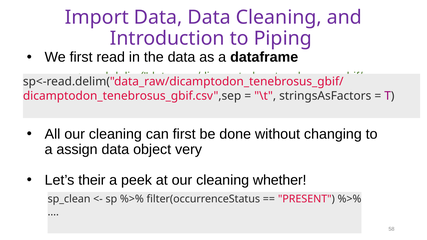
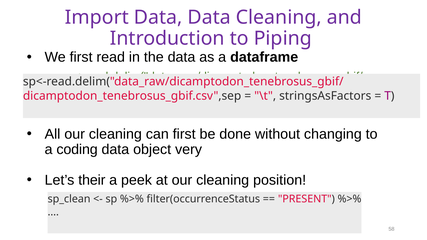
assign: assign -> coding
whether: whether -> position
